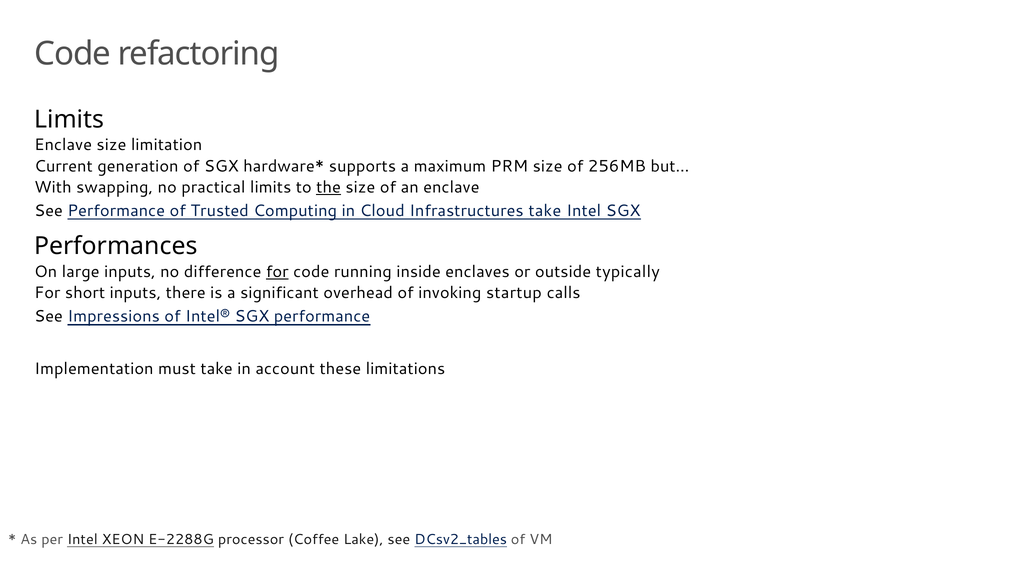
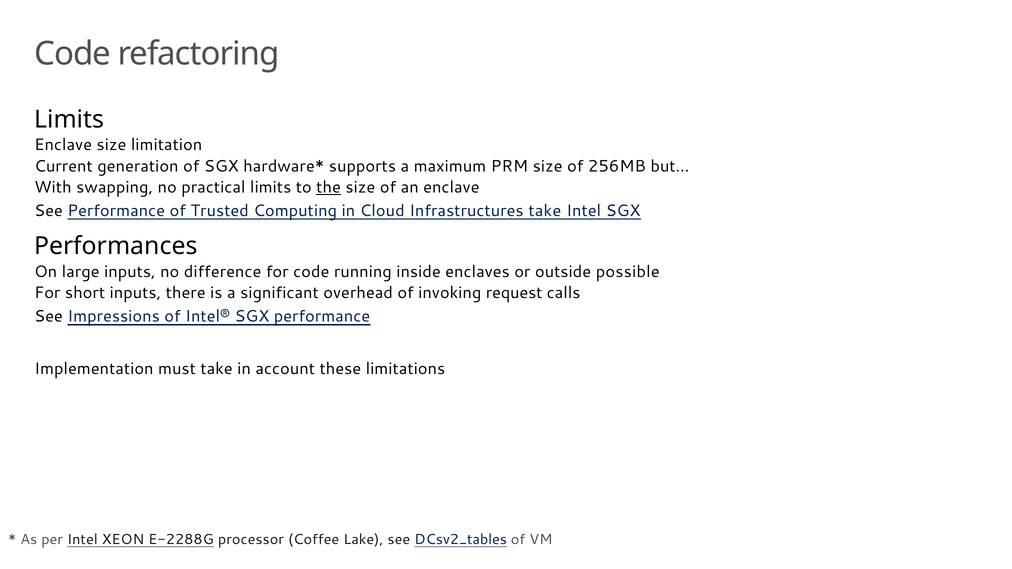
for at (277, 272) underline: present -> none
typically: typically -> possible
startup: startup -> request
